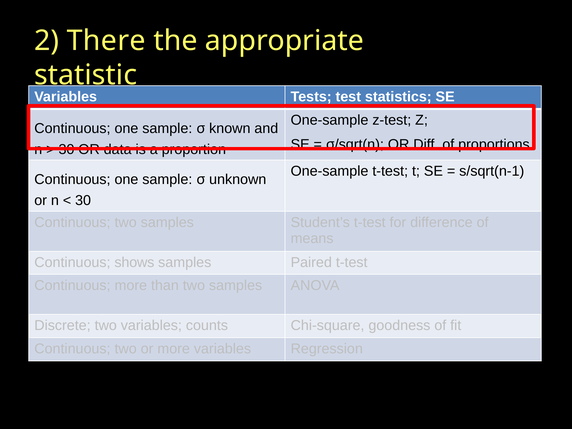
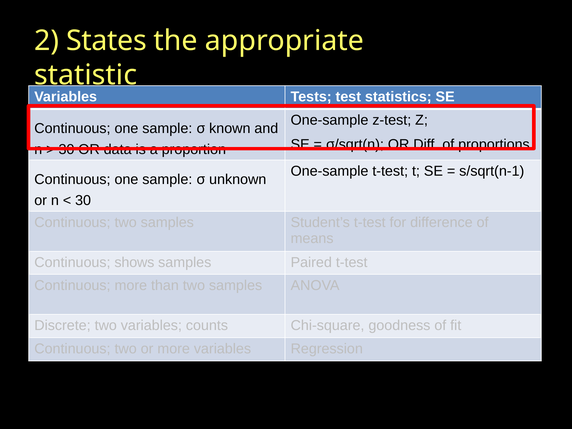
There: There -> States
